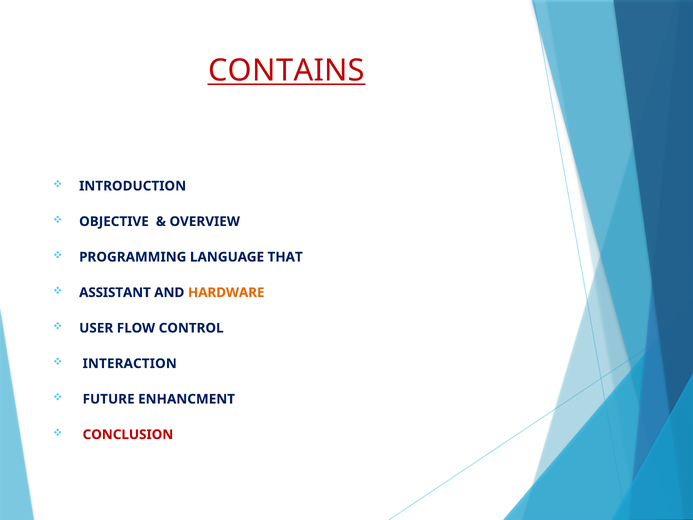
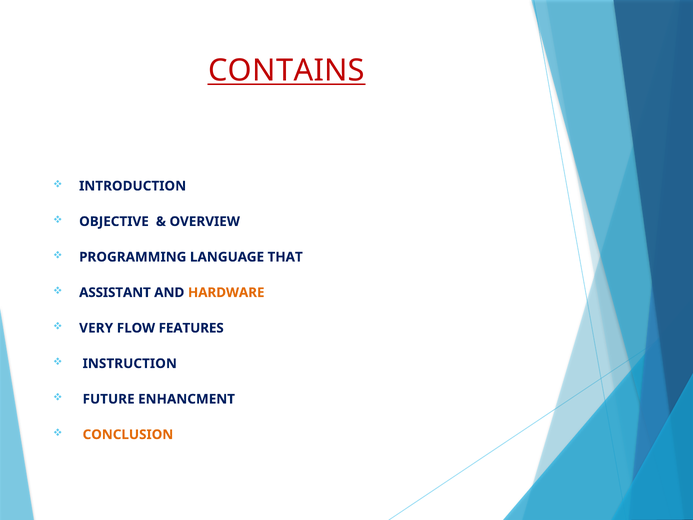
USER: USER -> VERY
CONTROL: CONTROL -> FEATURES
INTERACTION: INTERACTION -> INSTRUCTION
CONCLUSION colour: red -> orange
